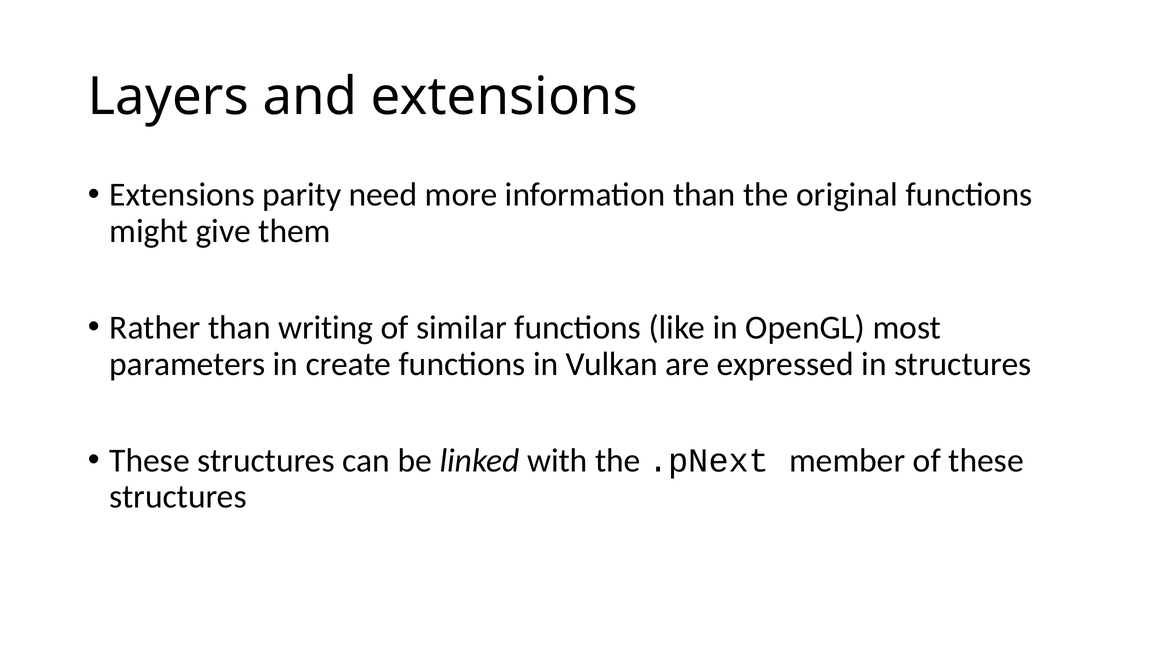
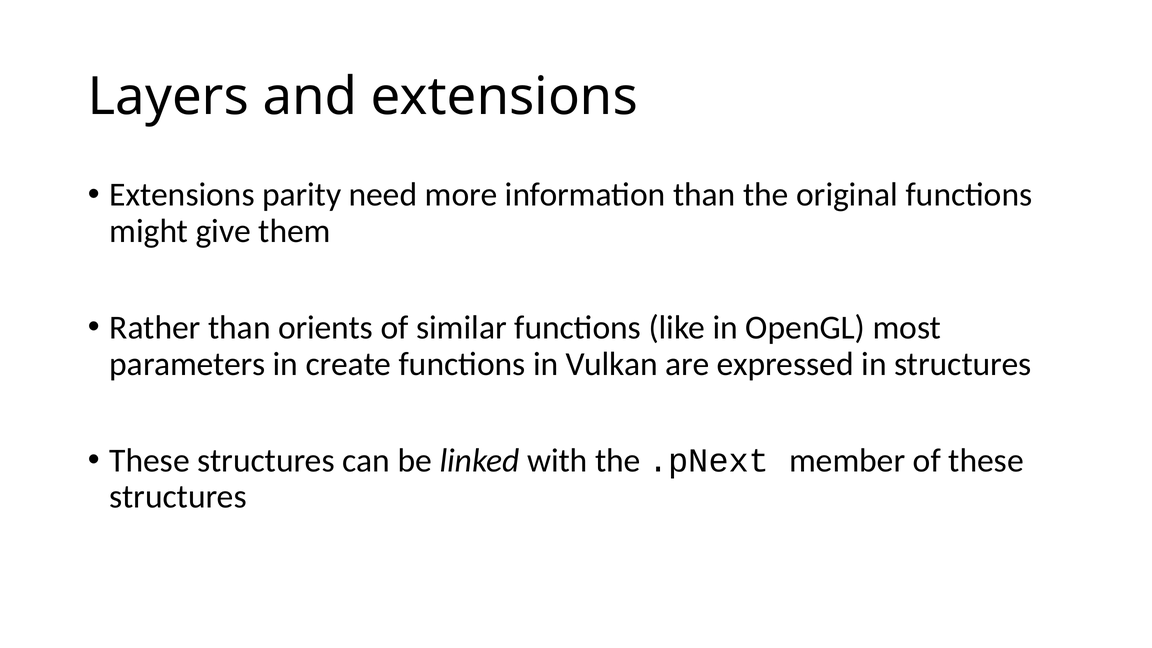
writing: writing -> orients
